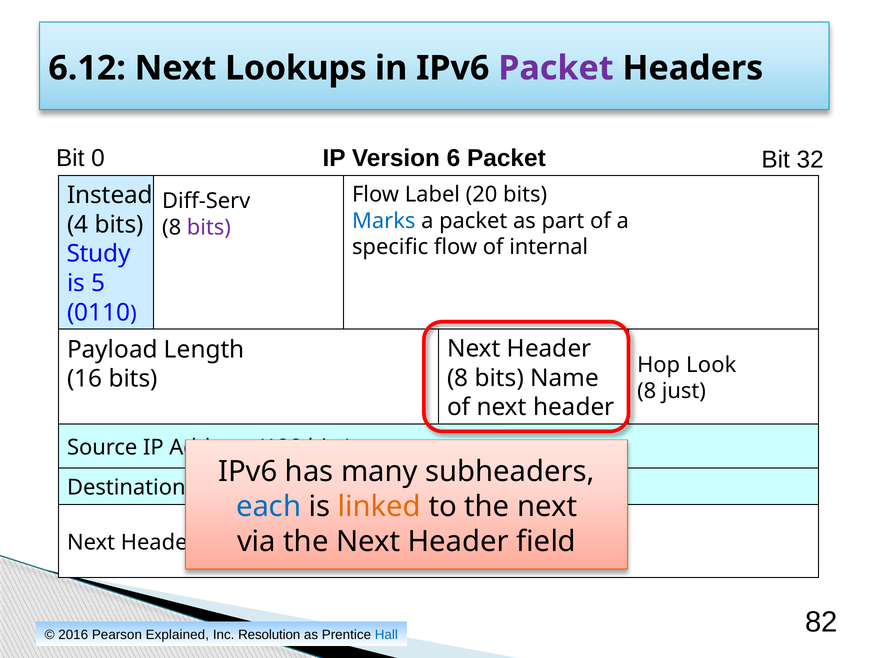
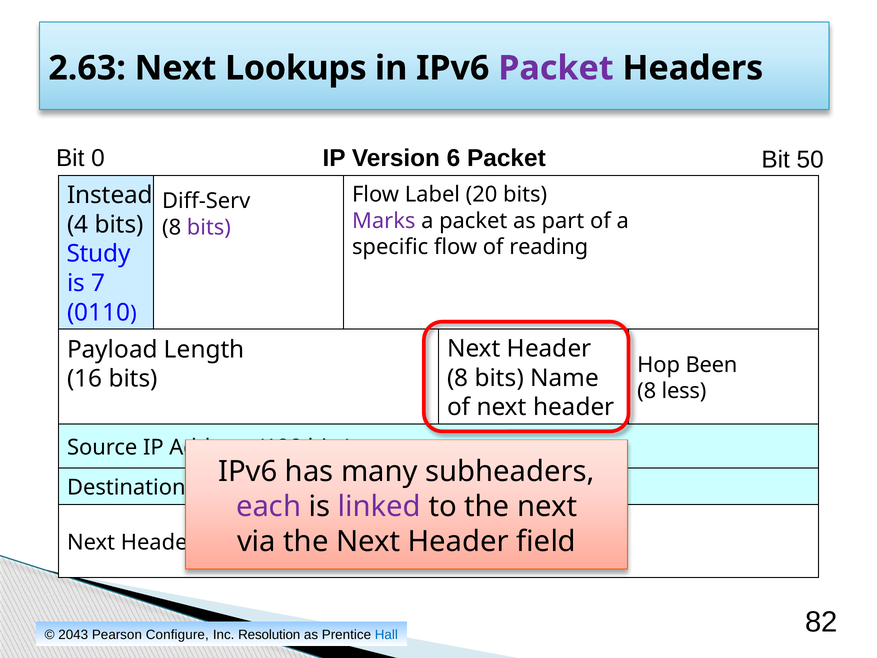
6.12: 6.12 -> 2.63
32: 32 -> 50
Marks colour: blue -> purple
internal: internal -> reading
5: 5 -> 7
Look: Look -> Been
just: just -> less
each colour: blue -> purple
linked colour: orange -> purple
2016: 2016 -> 2043
Explained: Explained -> Configure
